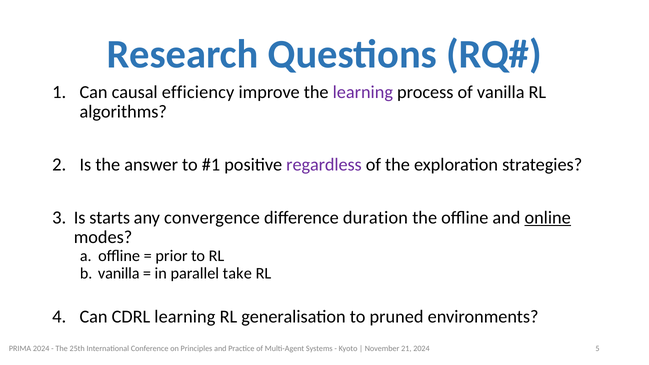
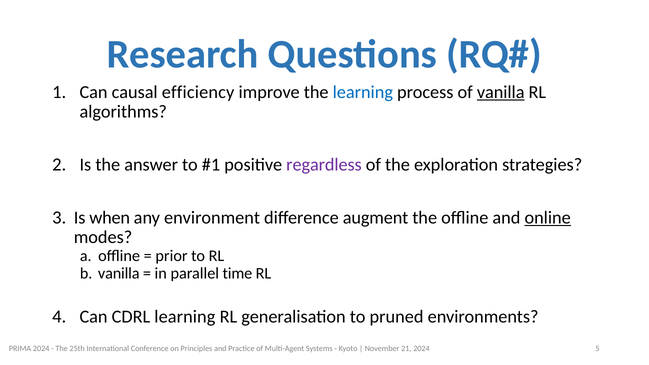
learning at (363, 92) colour: purple -> blue
vanilla at (501, 92) underline: none -> present
starts: starts -> when
convergence: convergence -> environment
duration: duration -> augment
take: take -> time
